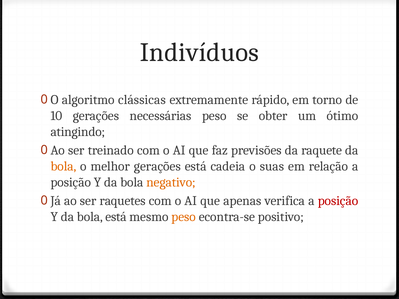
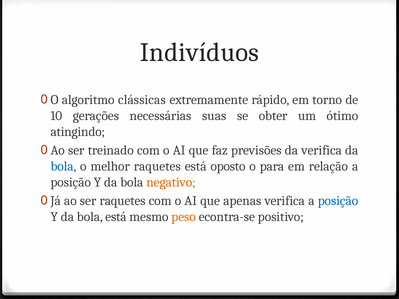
necessárias peso: peso -> suas
da raquete: raquete -> verifica
bola at (63, 166) colour: orange -> blue
melhor gerações: gerações -> raquetes
cadeia: cadeia -> oposto
suas: suas -> para
posição at (338, 201) colour: red -> blue
